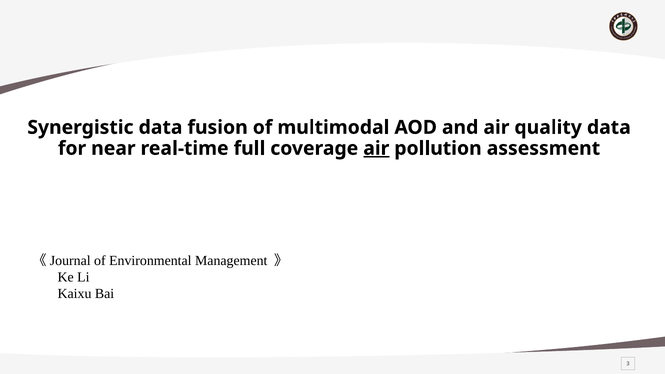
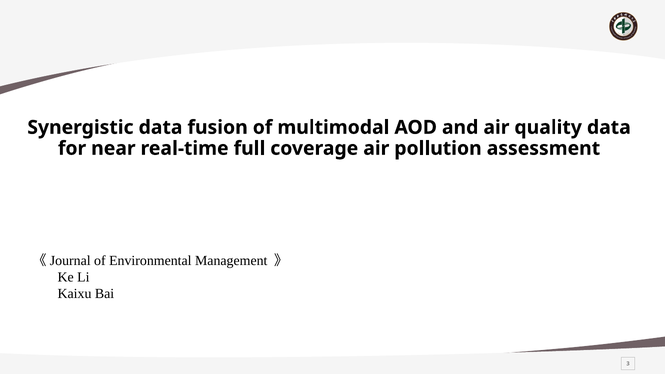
air at (376, 148) underline: present -> none
